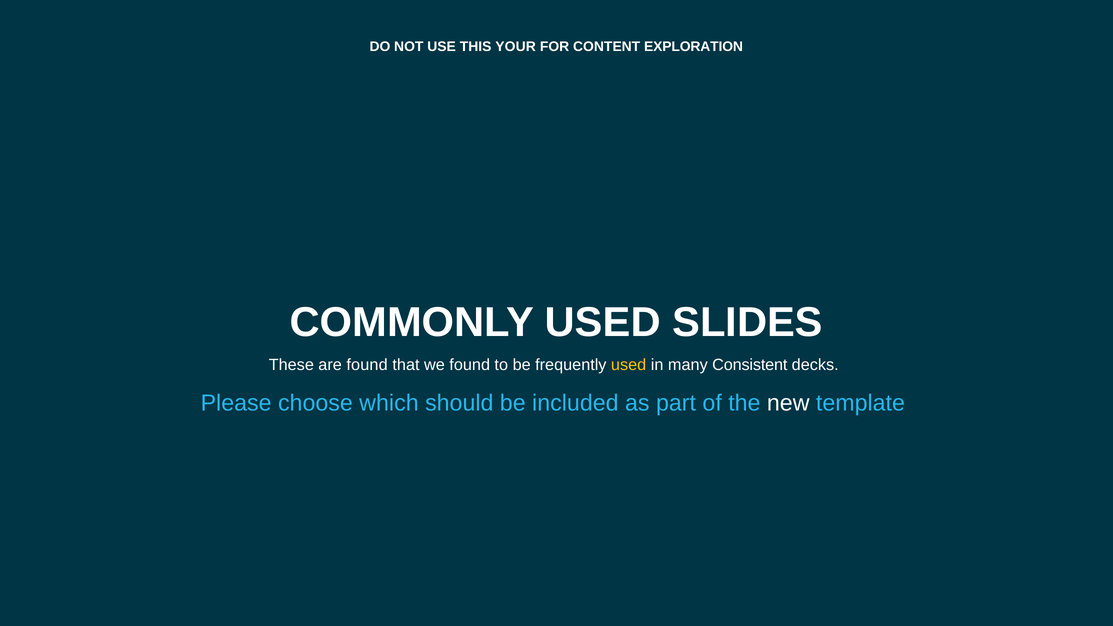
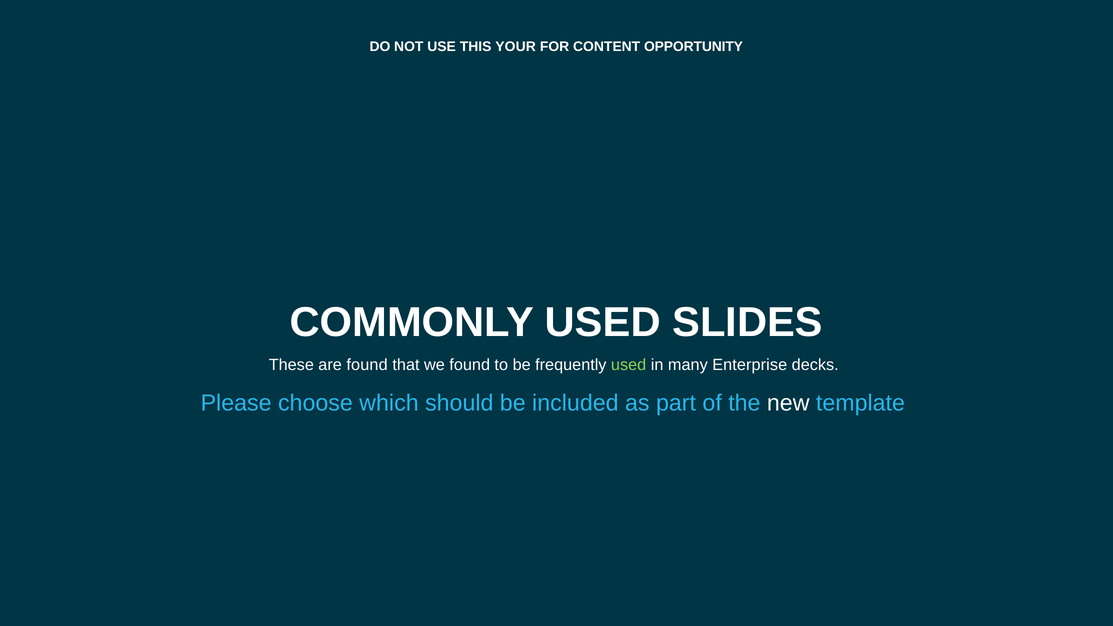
EXPLORATION: EXPLORATION -> OPPORTUNITY
used at (629, 365) colour: yellow -> light green
Consistent: Consistent -> Enterprise
